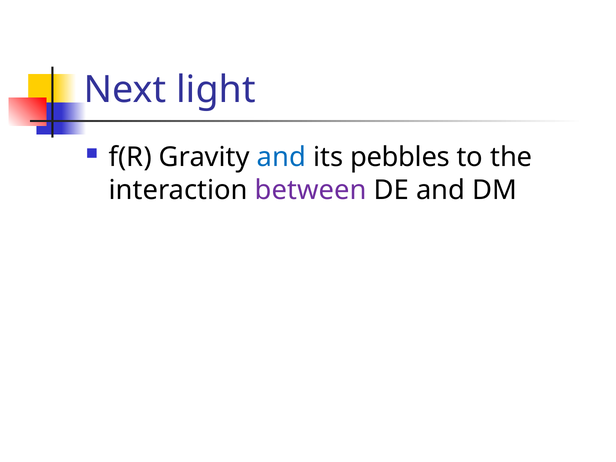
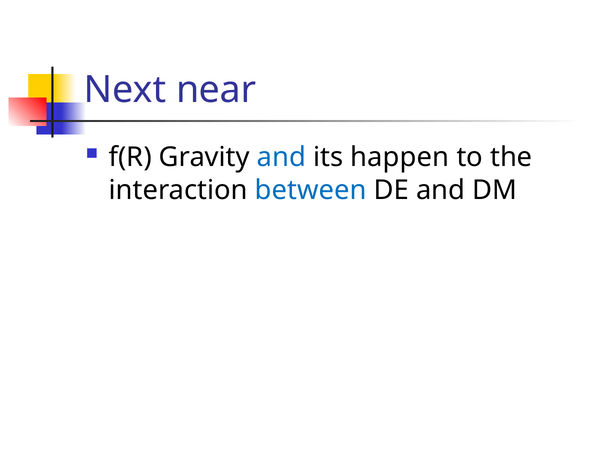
light: light -> near
pebbles: pebbles -> happen
between colour: purple -> blue
